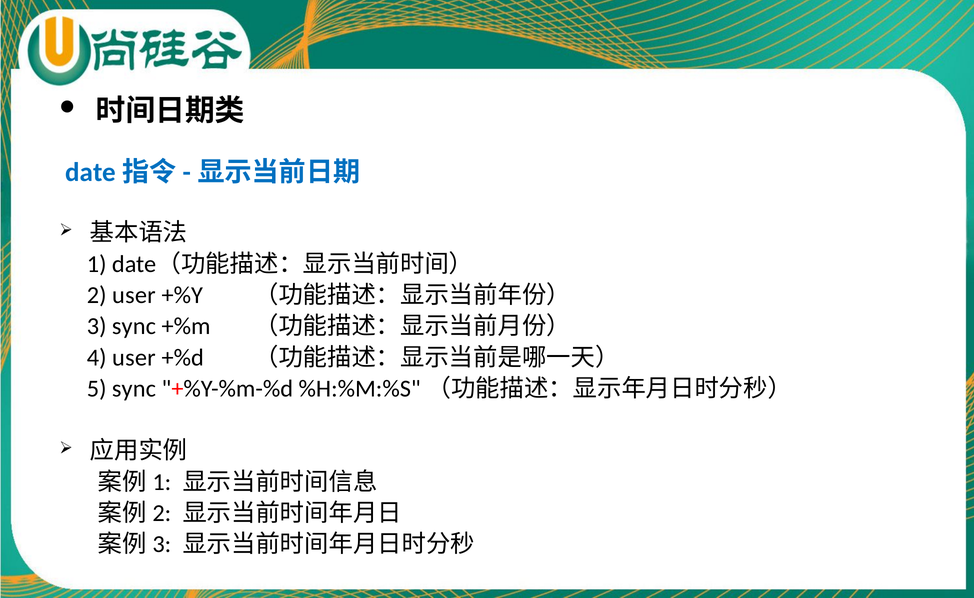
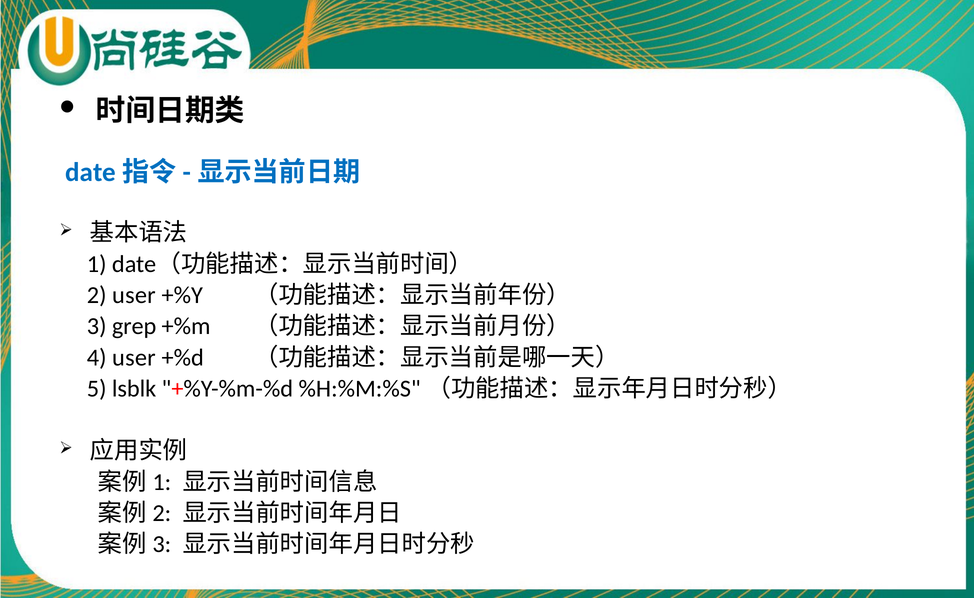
3 sync: sync -> grep
5 sync: sync -> lsblk
